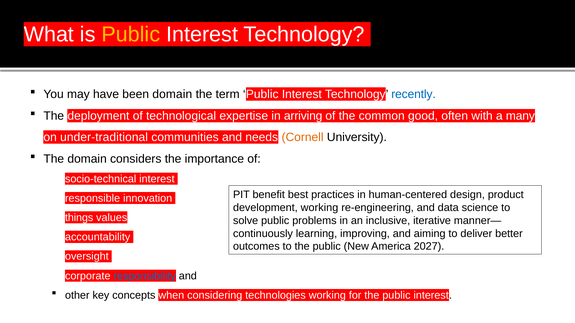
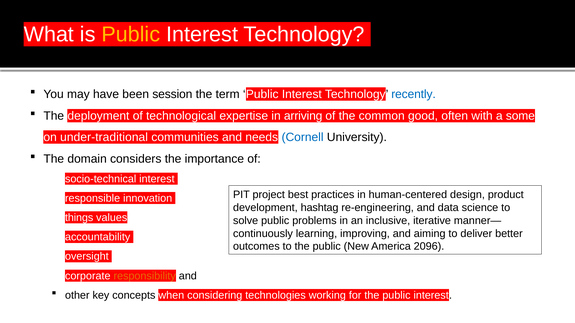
been domain: domain -> session
many: many -> some
Cornell colour: orange -> blue
benefit: benefit -> project
development working: working -> hashtag
2027: 2027 -> 2096
responsibility colour: blue -> orange
